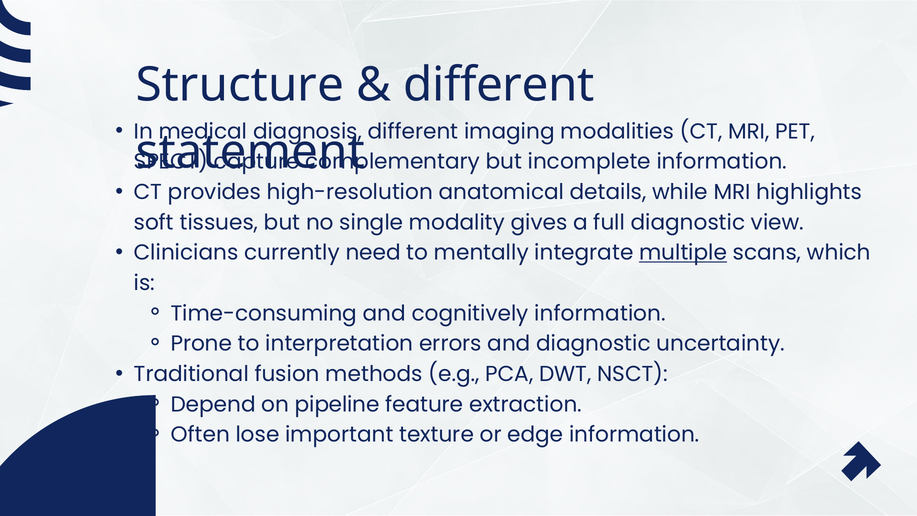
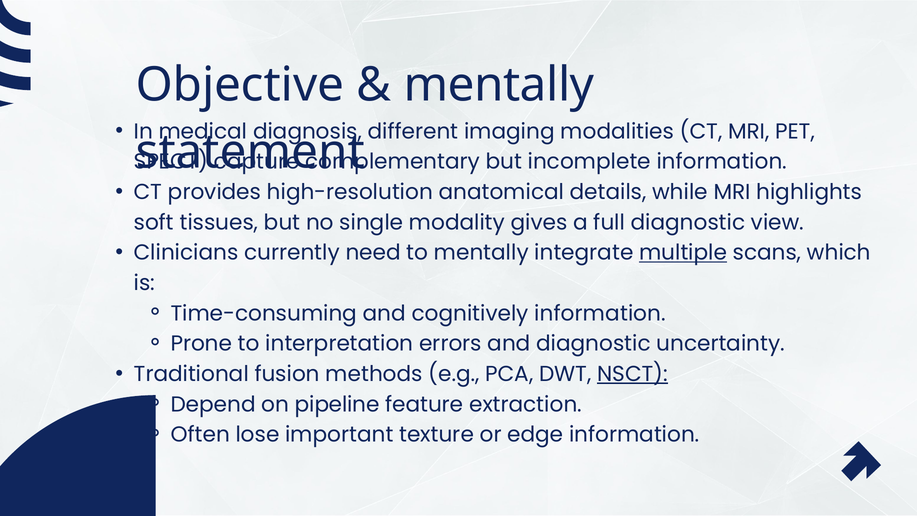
Structure: Structure -> Objective
different at (499, 85): different -> mentally
NSCT underline: none -> present
